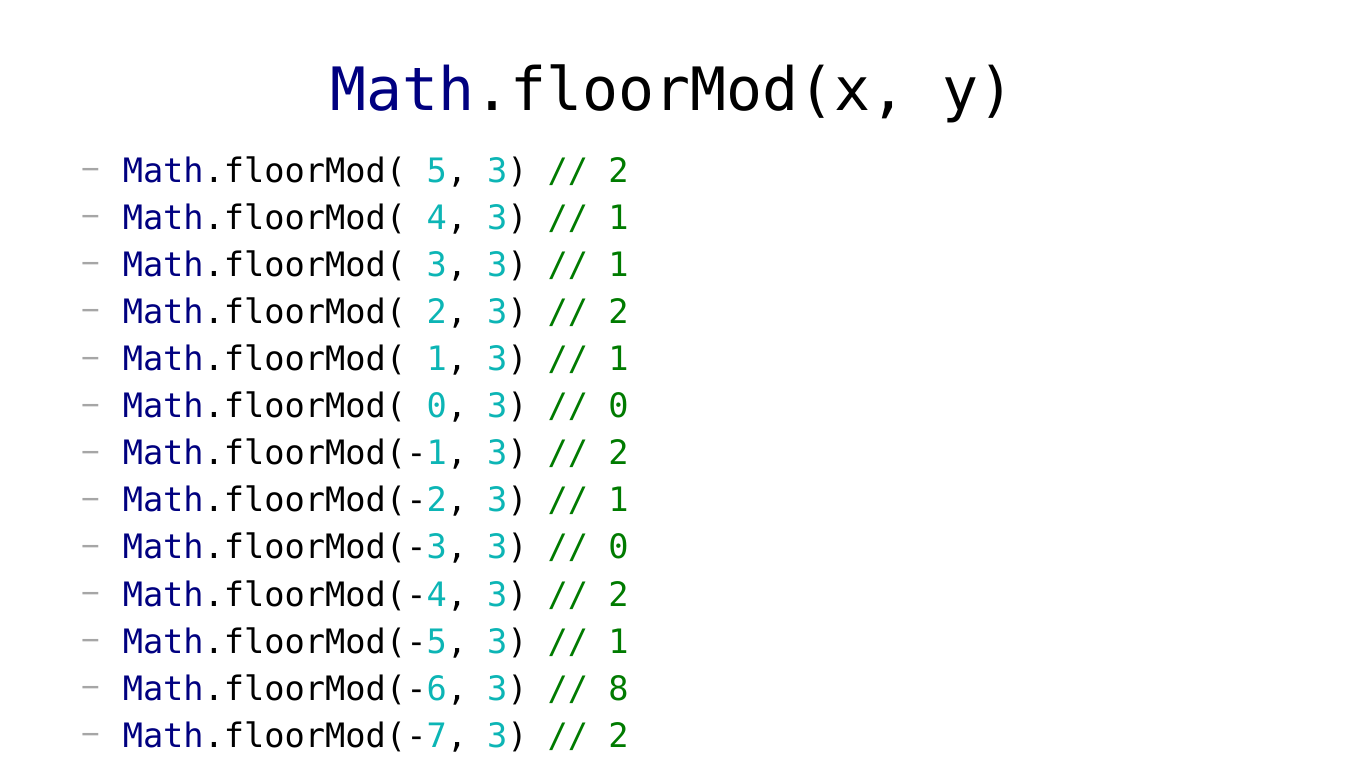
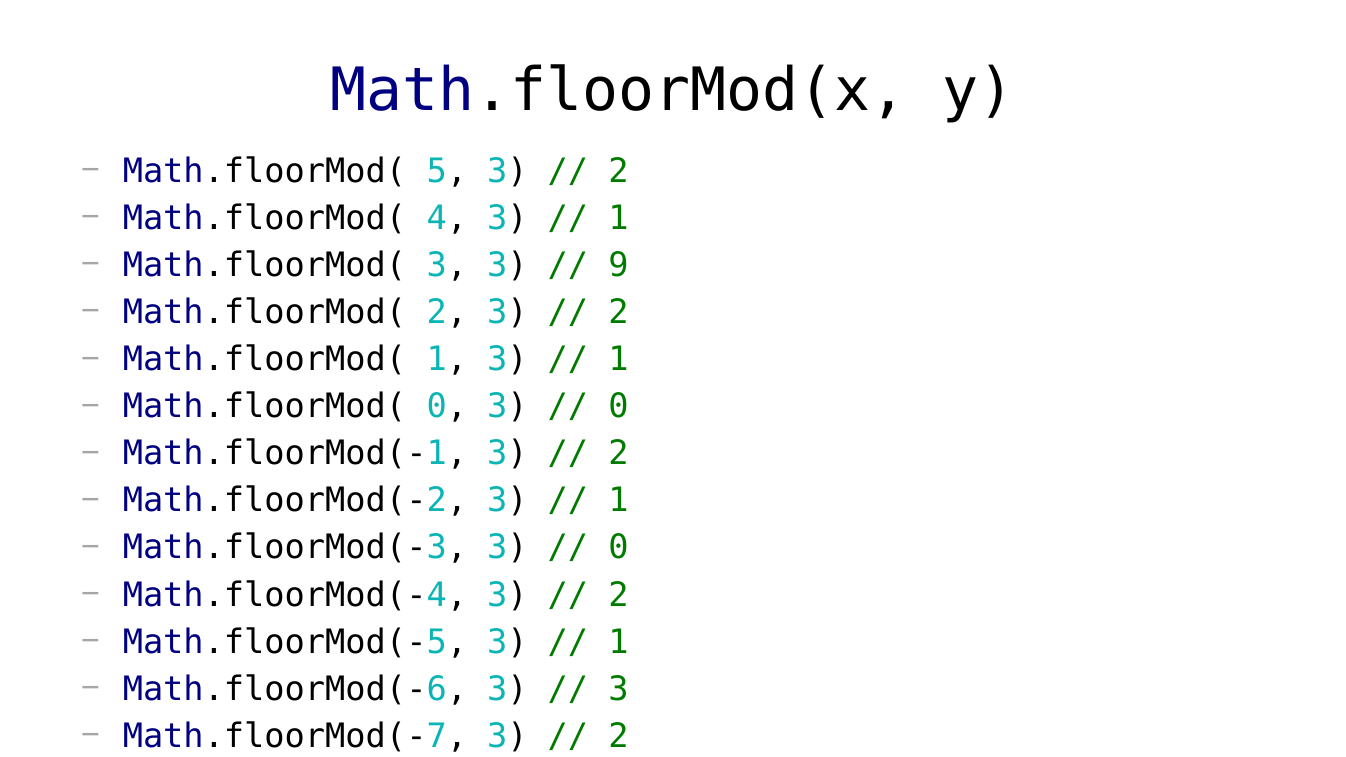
1 at (618, 265): 1 -> 9
8 at (618, 689): 8 -> 3
